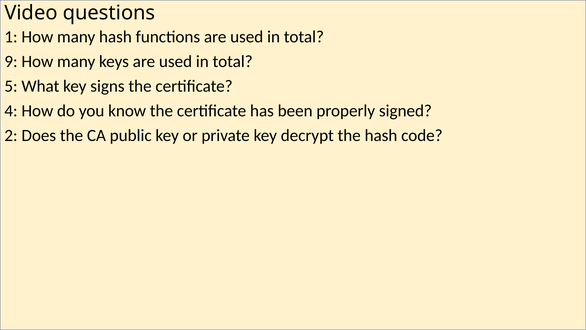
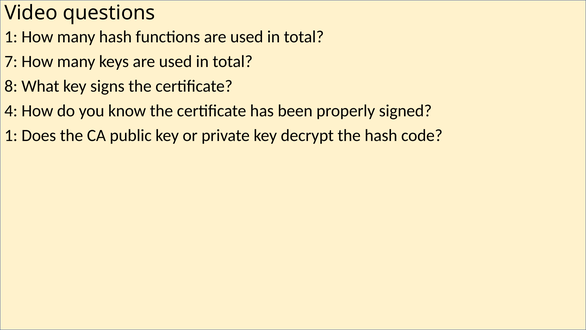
9: 9 -> 7
5: 5 -> 8
2 at (11, 135): 2 -> 1
